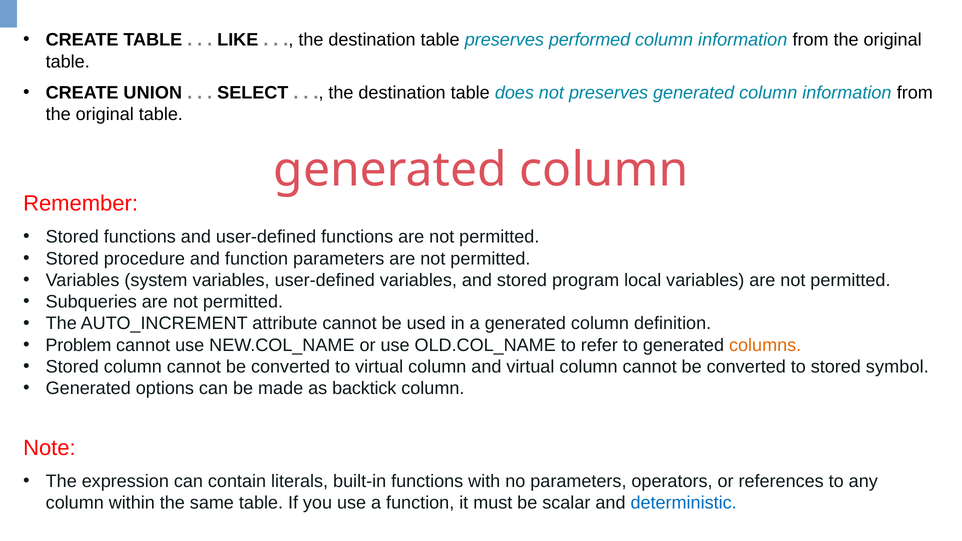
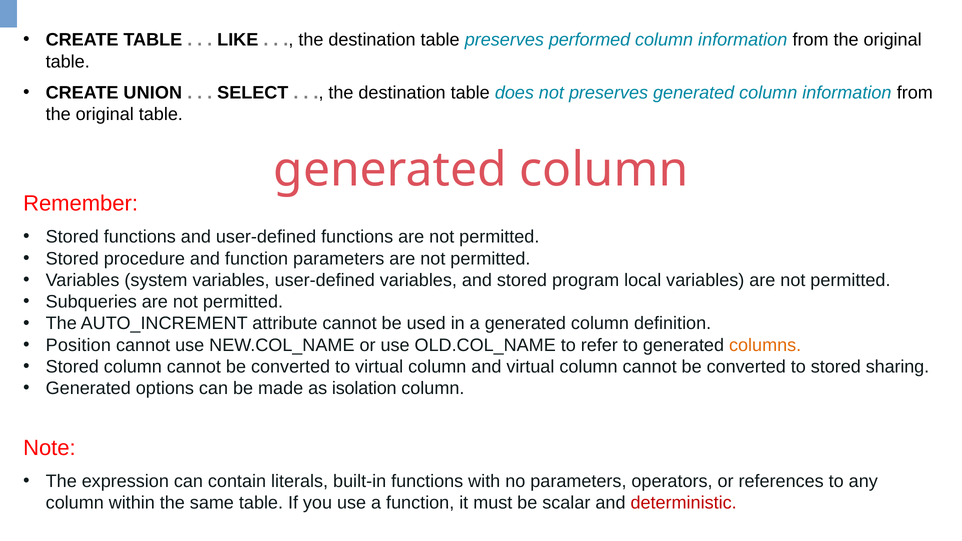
Problem: Problem -> Position
symbol: symbol -> sharing
backtick: backtick -> isolation
deterministic colour: blue -> red
